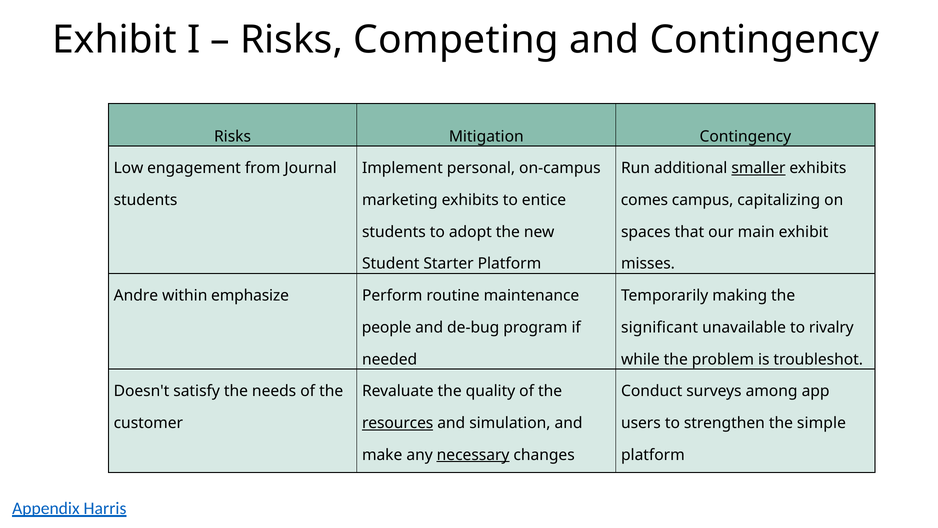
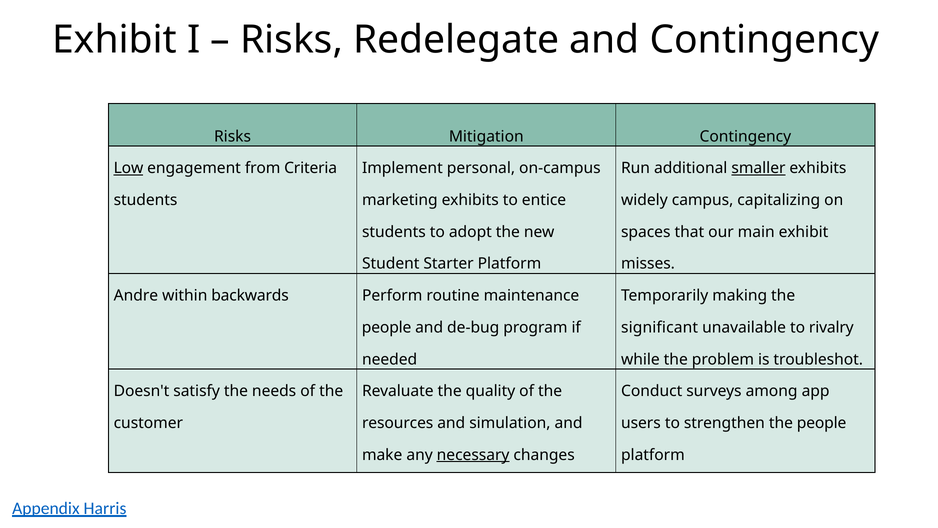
Competing: Competing -> Redelegate
Low underline: none -> present
Journal: Journal -> Criteria
comes: comes -> widely
emphasize: emphasize -> backwards
resources underline: present -> none
the simple: simple -> people
